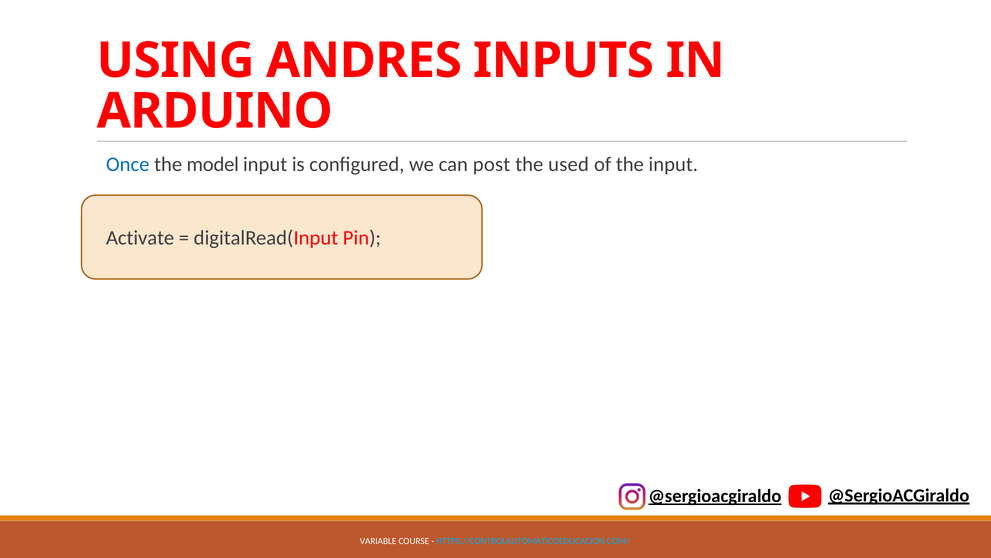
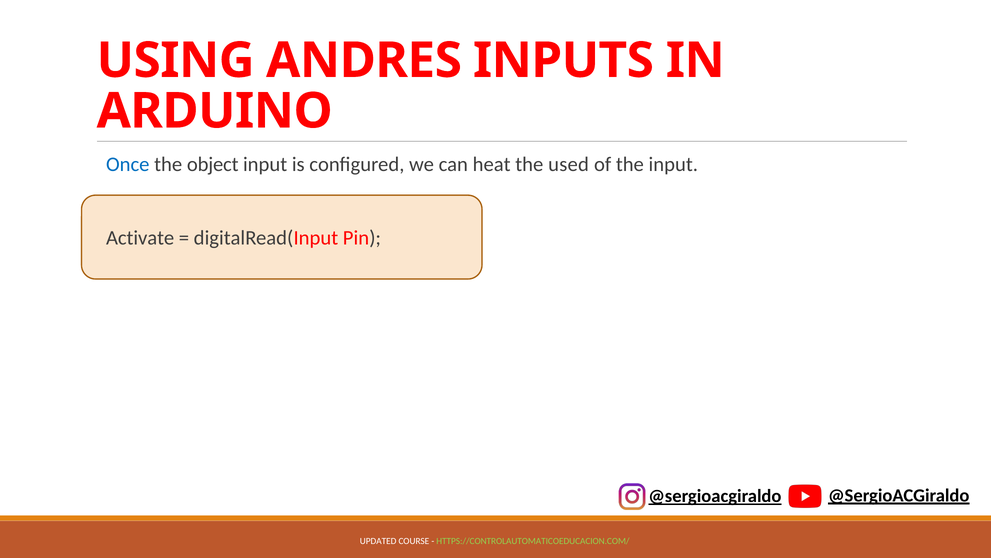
model: model -> object
post: post -> heat
VARIABLE: VARIABLE -> UPDATED
HTTPS://CONTROLAUTOMATICOEDUCACION.COM/ colour: light blue -> light green
